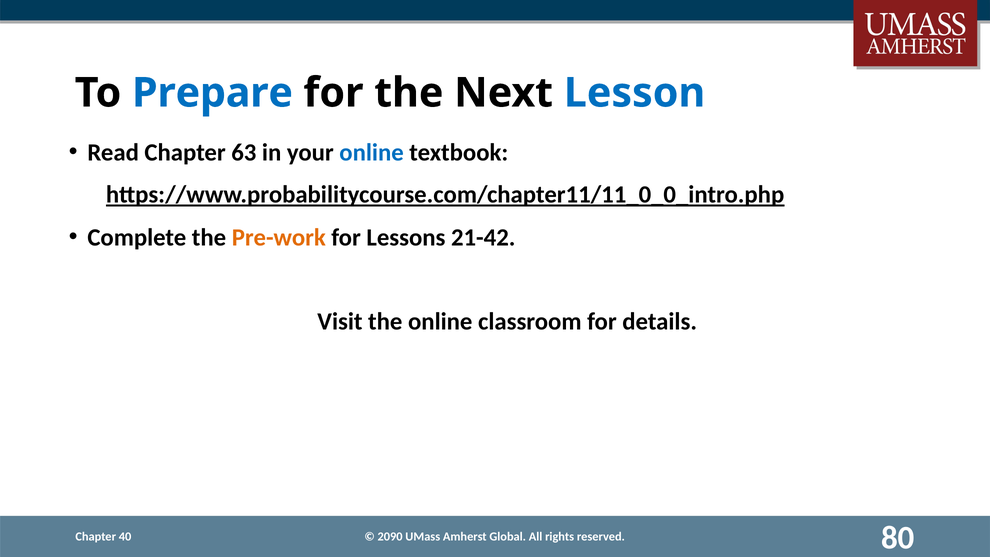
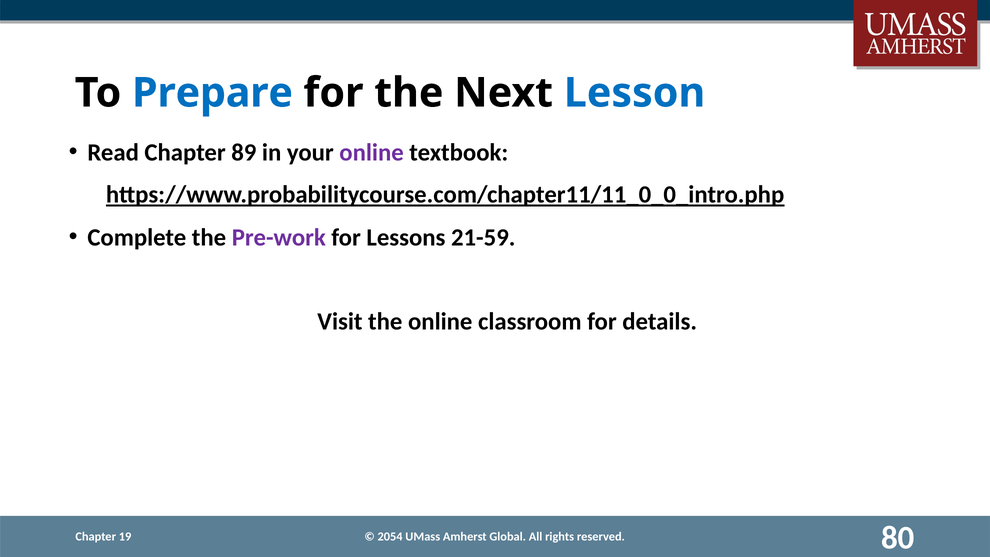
63: 63 -> 89
online at (372, 153) colour: blue -> purple
Pre-work colour: orange -> purple
21-42: 21-42 -> 21-59
40: 40 -> 19
2090: 2090 -> 2054
